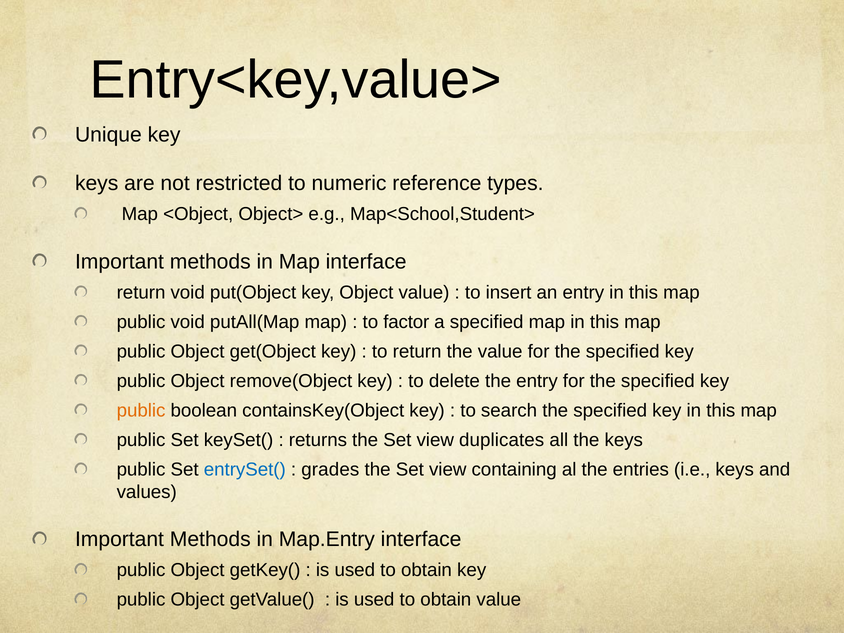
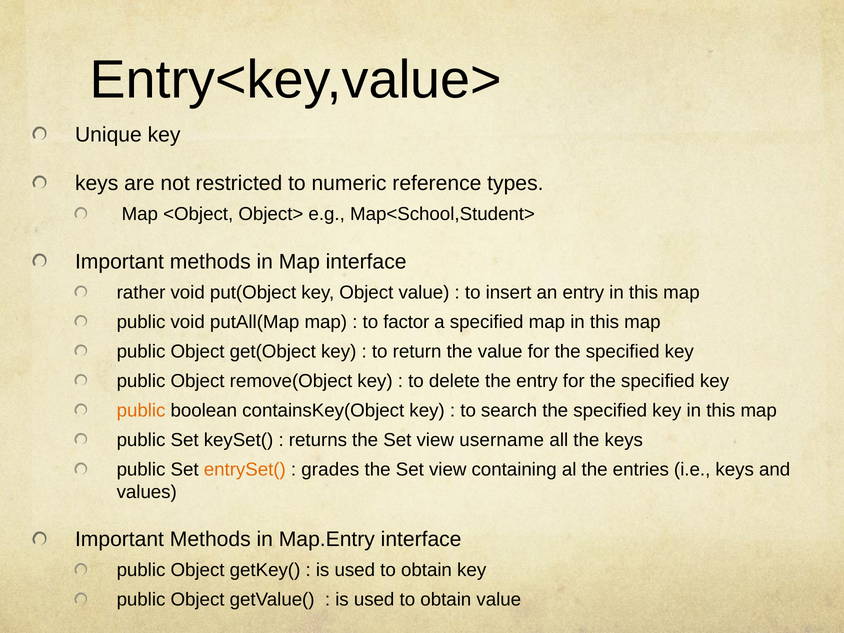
return at (141, 292): return -> rather
duplicates: duplicates -> username
entrySet( colour: blue -> orange
